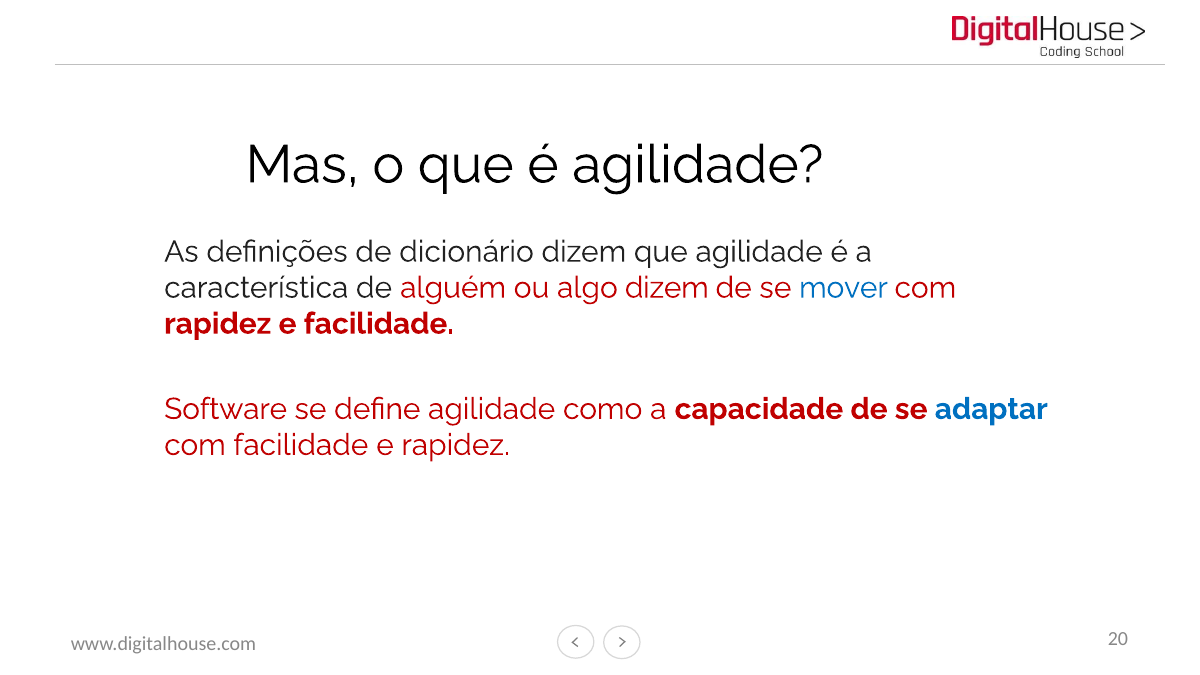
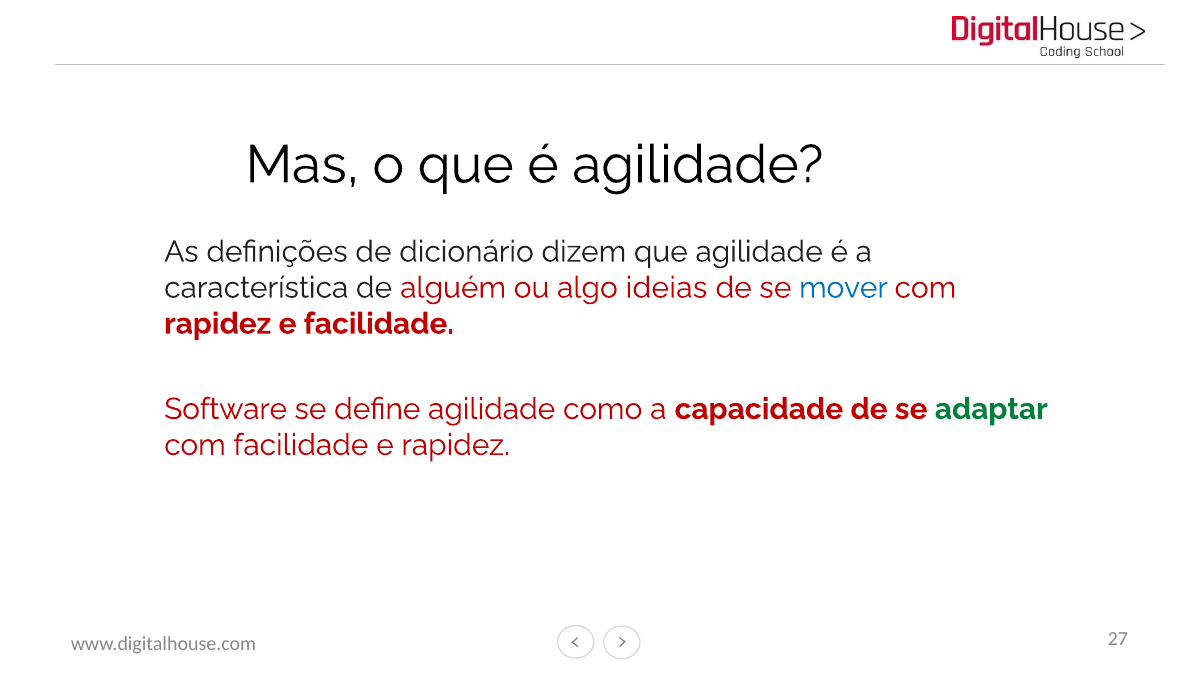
algo dizem: dizem -> ideias
adaptar colour: blue -> green
20: 20 -> 27
